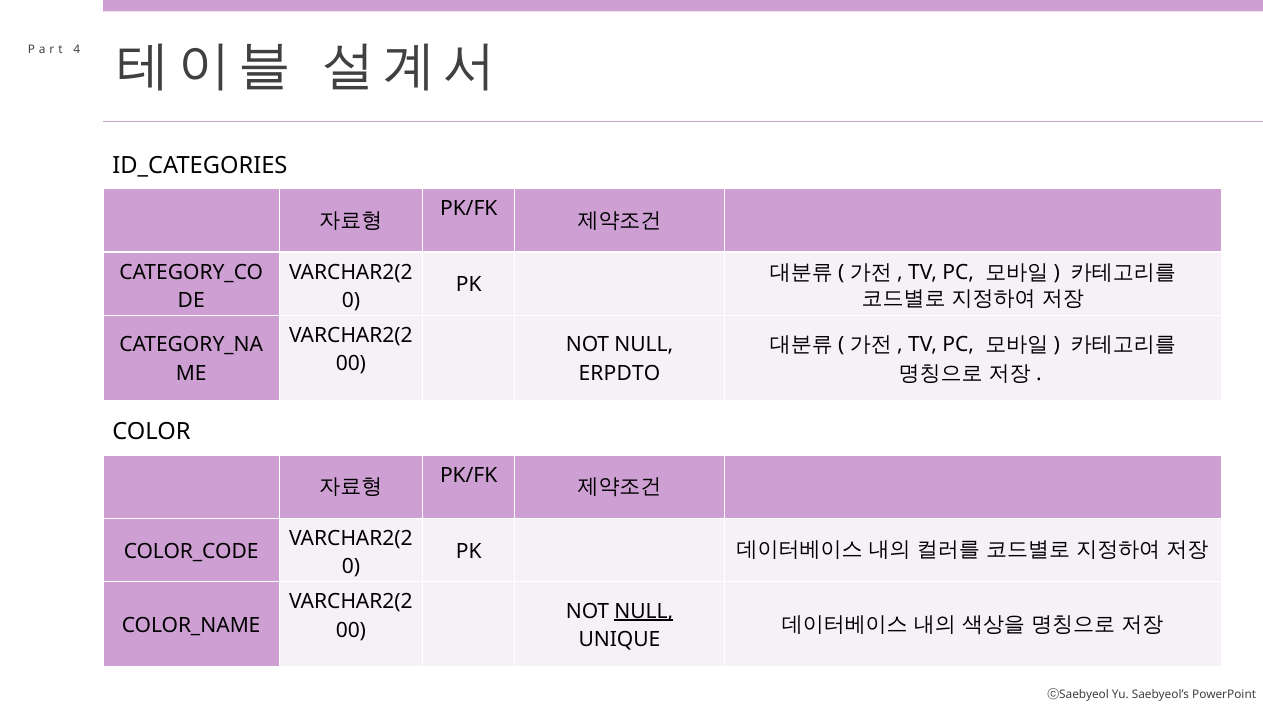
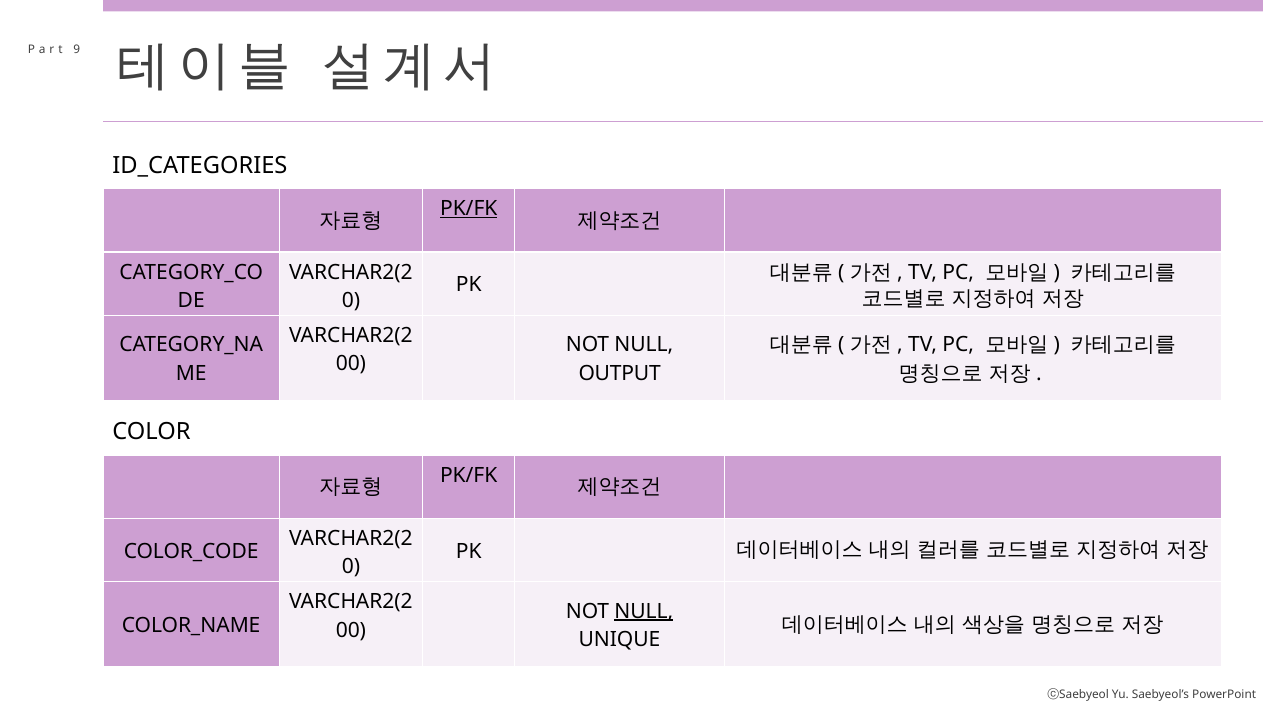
4: 4 -> 9
PK/FK at (469, 209) underline: none -> present
ERPDTO: ERPDTO -> OUTPUT
